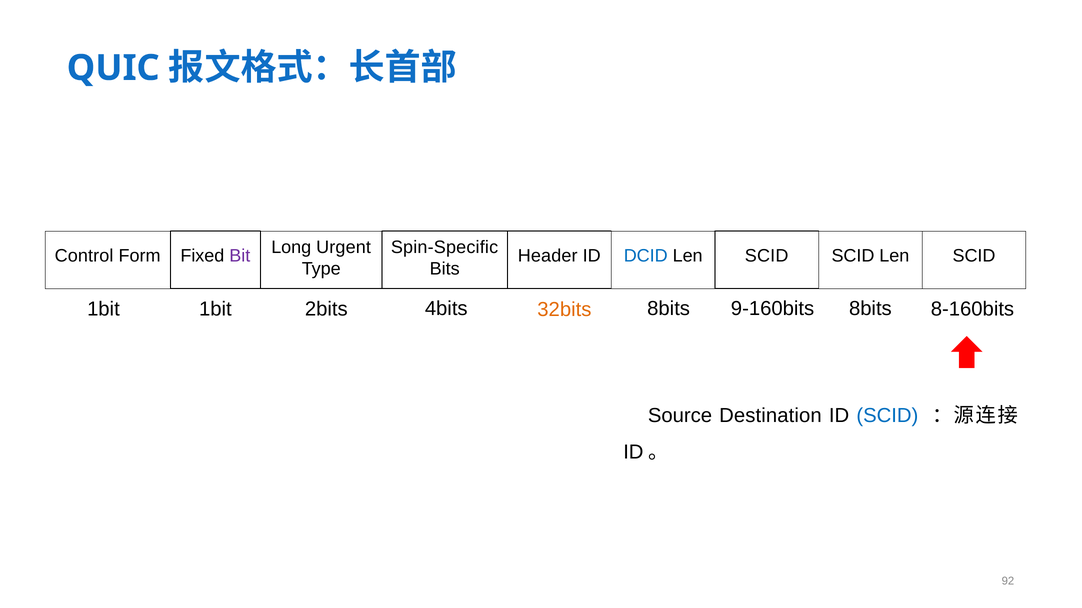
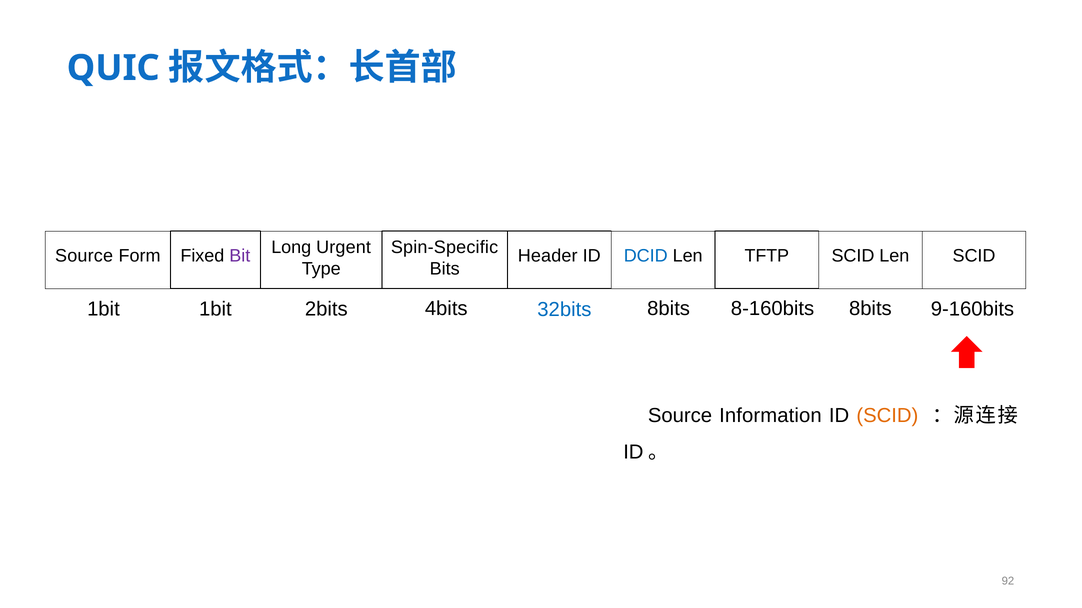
SCID at (767, 256): SCID -> TFTP
Control at (84, 256): Control -> Source
32bits colour: orange -> blue
9-160bits: 9-160bits -> 8-160bits
8-160bits: 8-160bits -> 9-160bits
Destination: Destination -> Information
SCID at (887, 416) colour: blue -> orange
